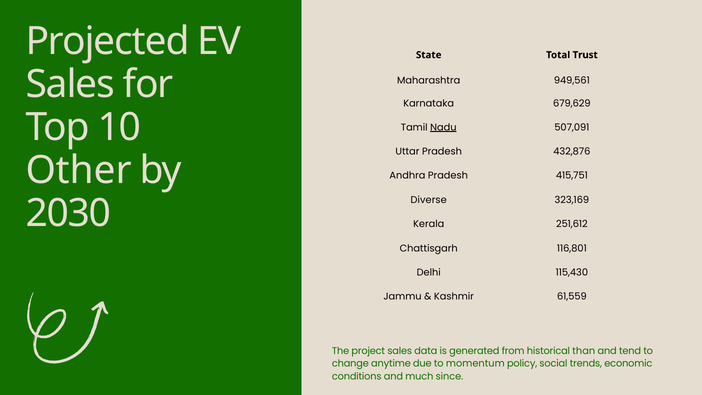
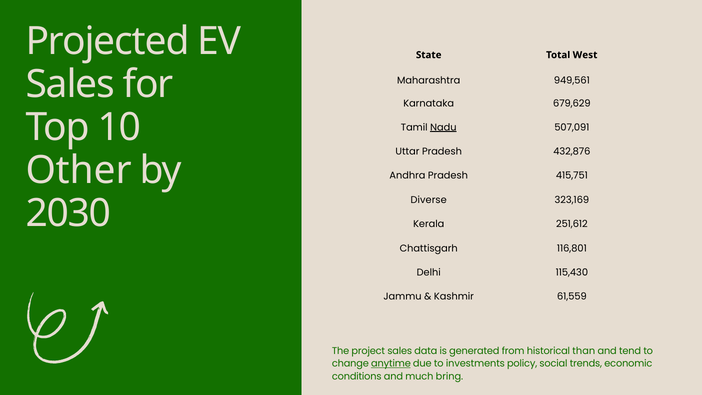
Trust: Trust -> West
anytime underline: none -> present
momentum: momentum -> investments
since: since -> bring
